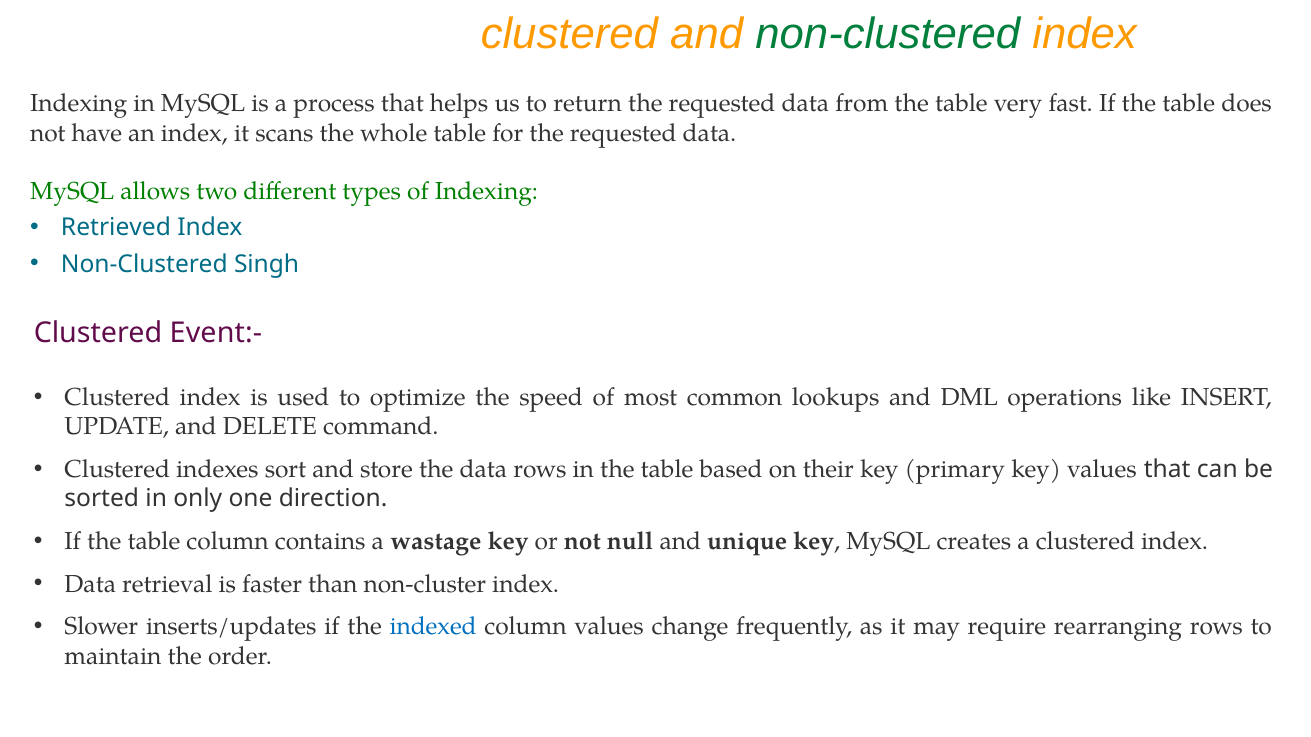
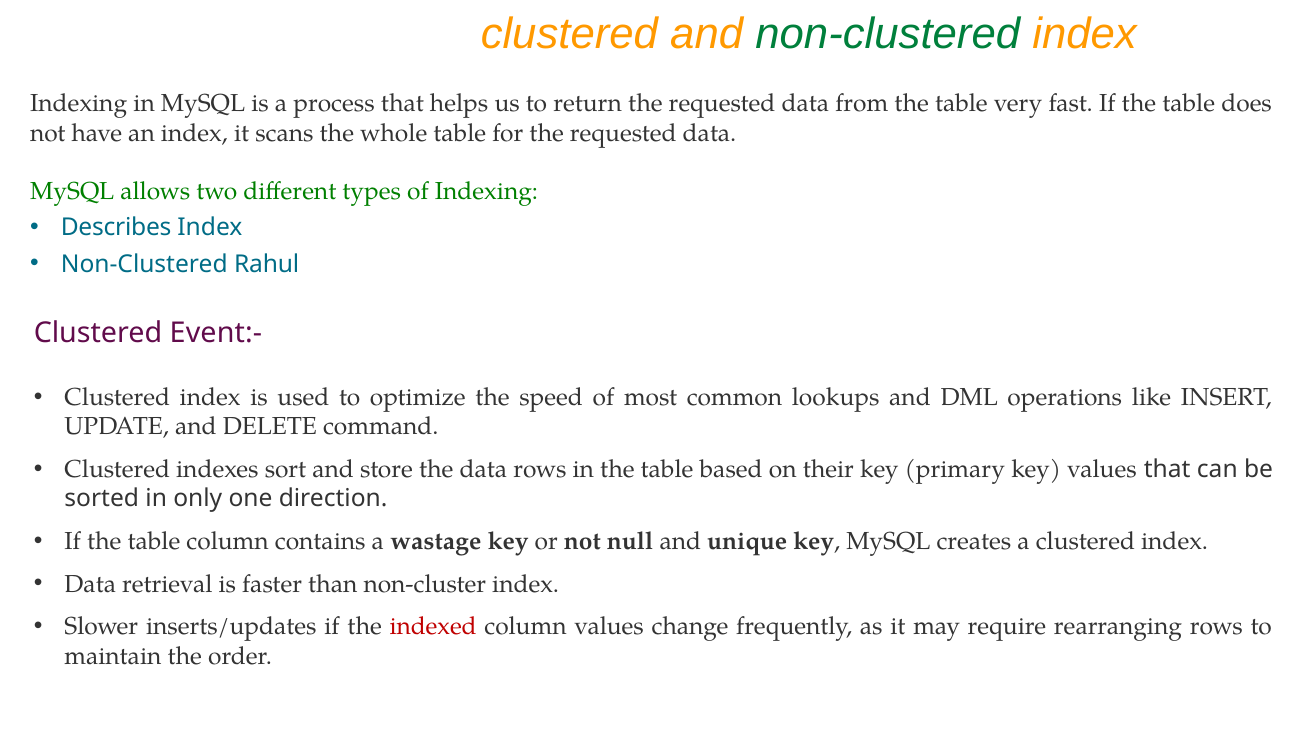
Retrieved: Retrieved -> Describes
Singh: Singh -> Rahul
indexed colour: blue -> red
